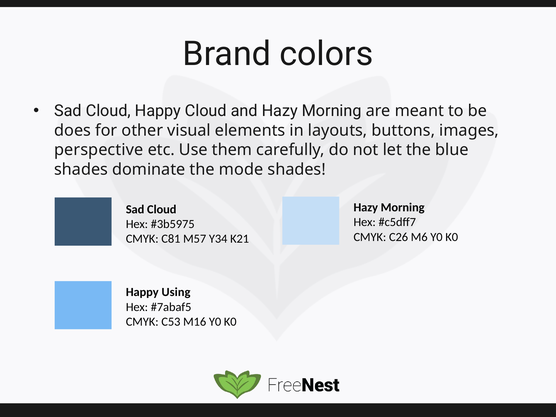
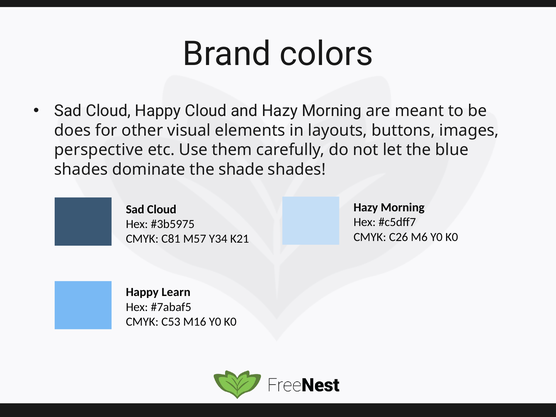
mode: mode -> shade
Using: Using -> Learn
